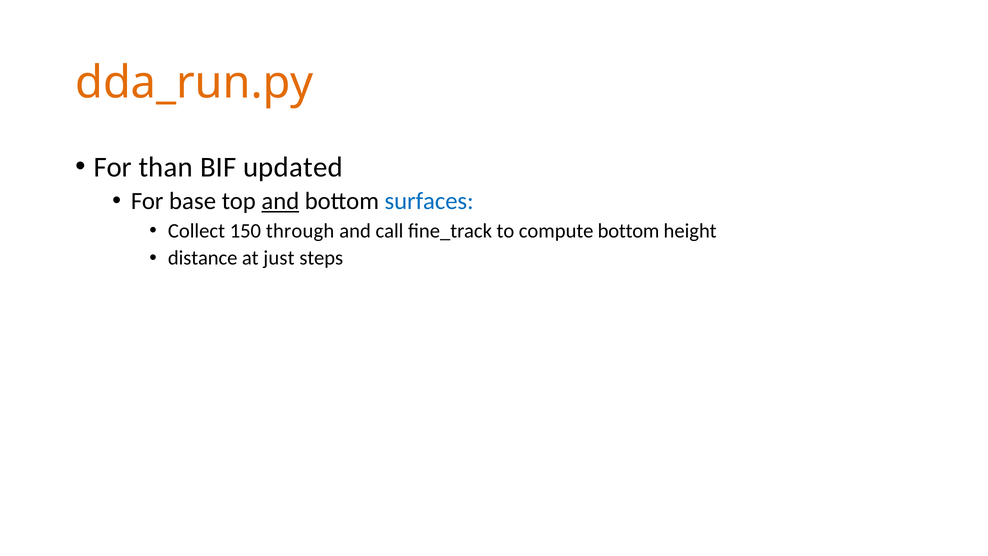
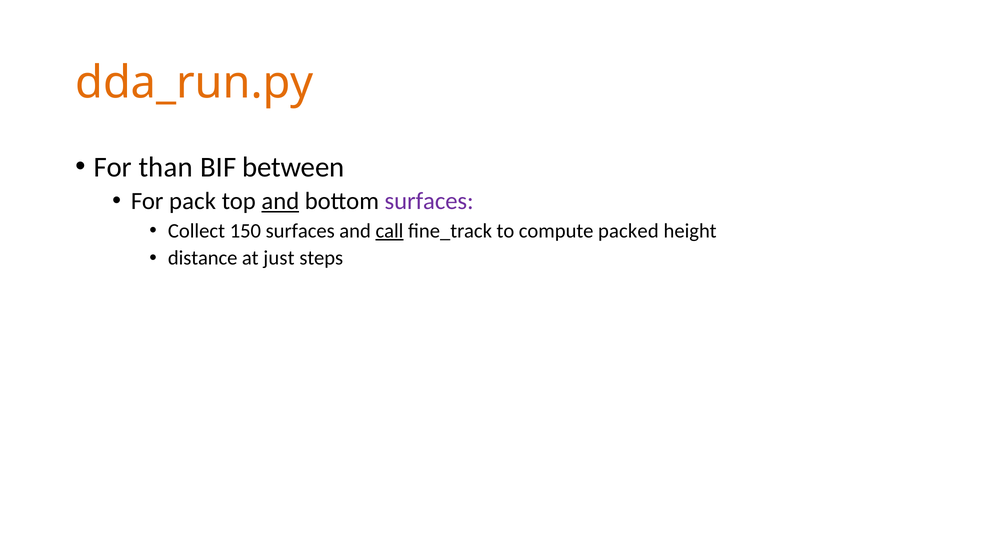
updated: updated -> between
base: base -> pack
surfaces at (429, 201) colour: blue -> purple
150 through: through -> surfaces
call underline: none -> present
compute bottom: bottom -> packed
